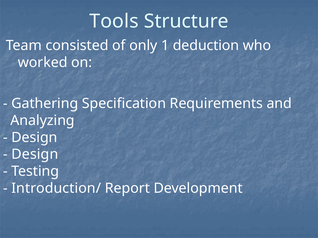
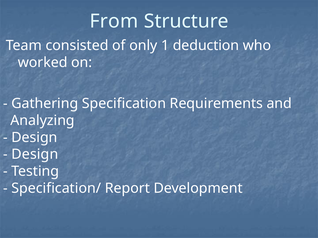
Tools: Tools -> From
Introduction/: Introduction/ -> Specification/
